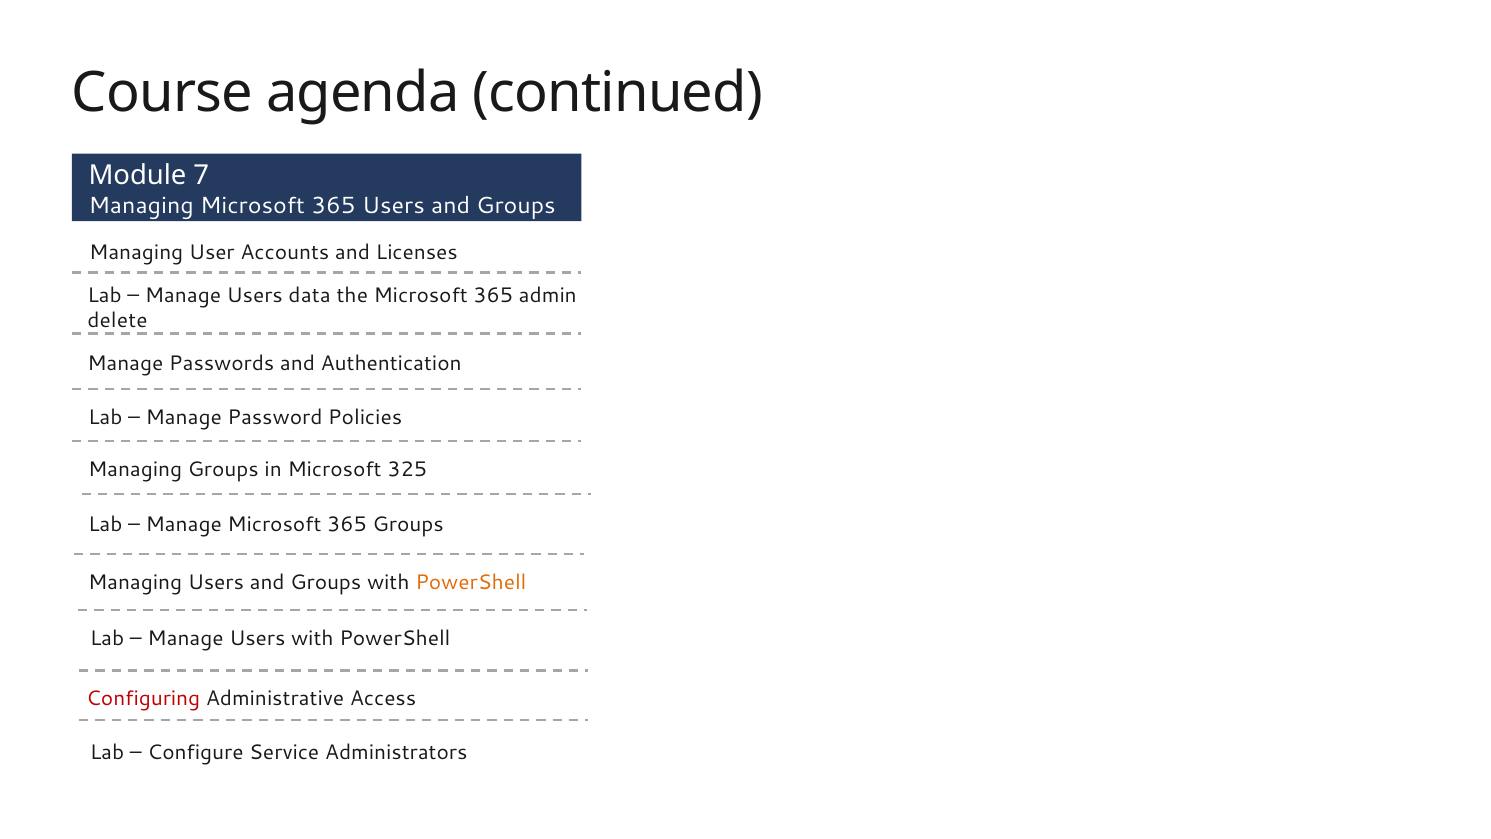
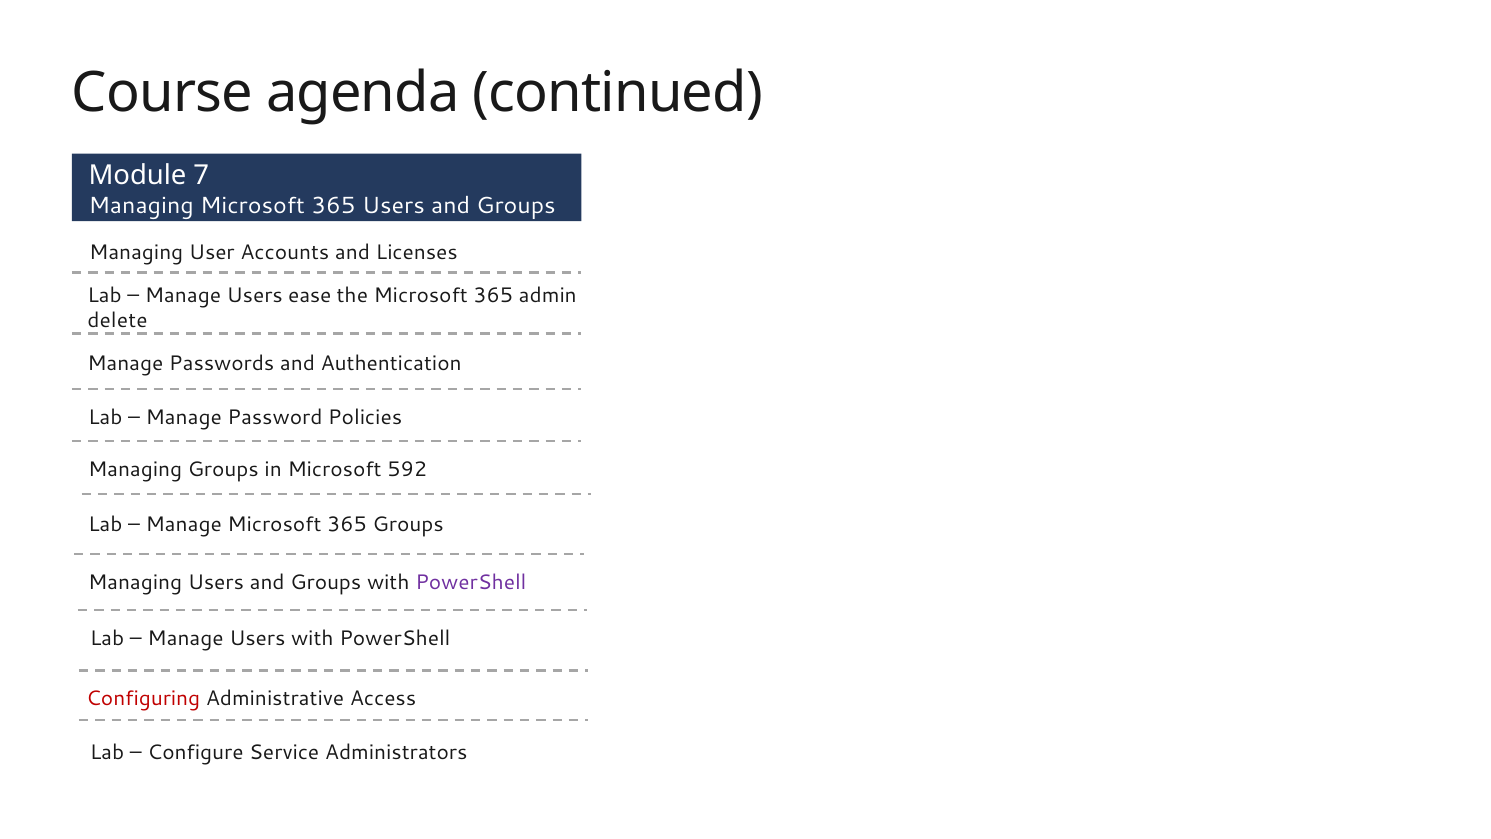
data: data -> ease
325: 325 -> 592
PowerShell at (471, 582) colour: orange -> purple
